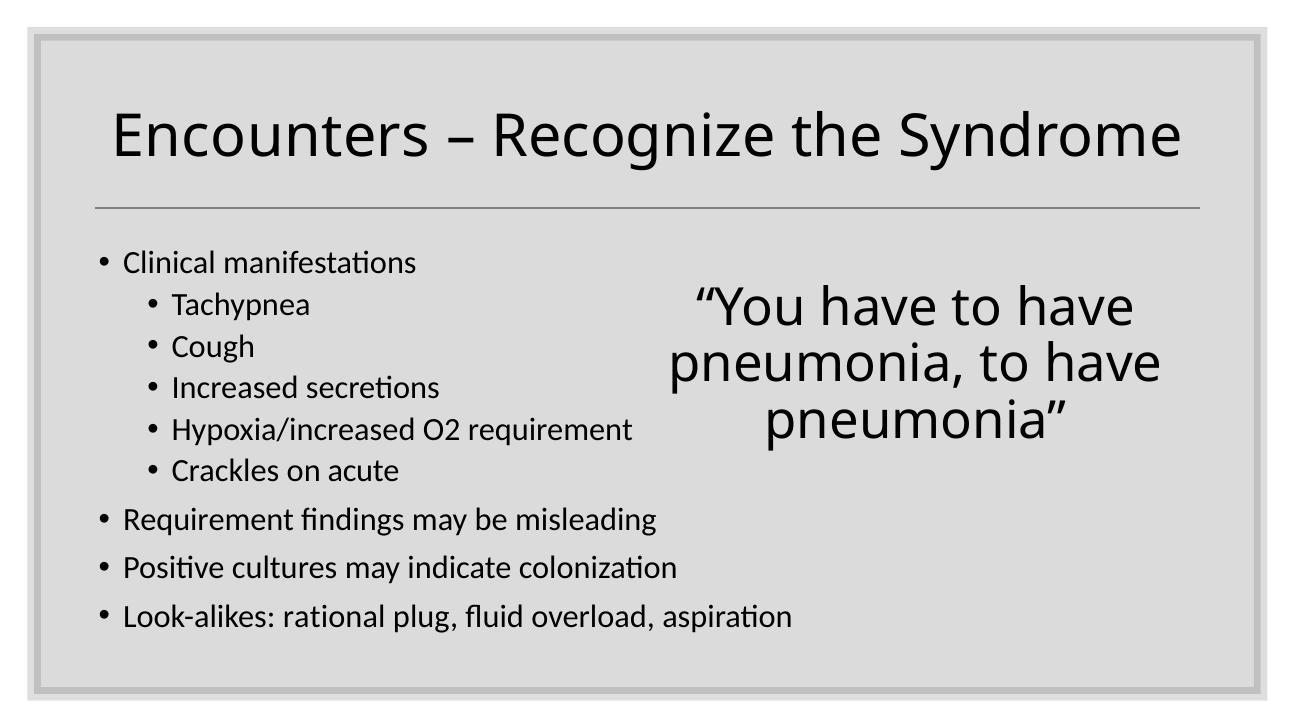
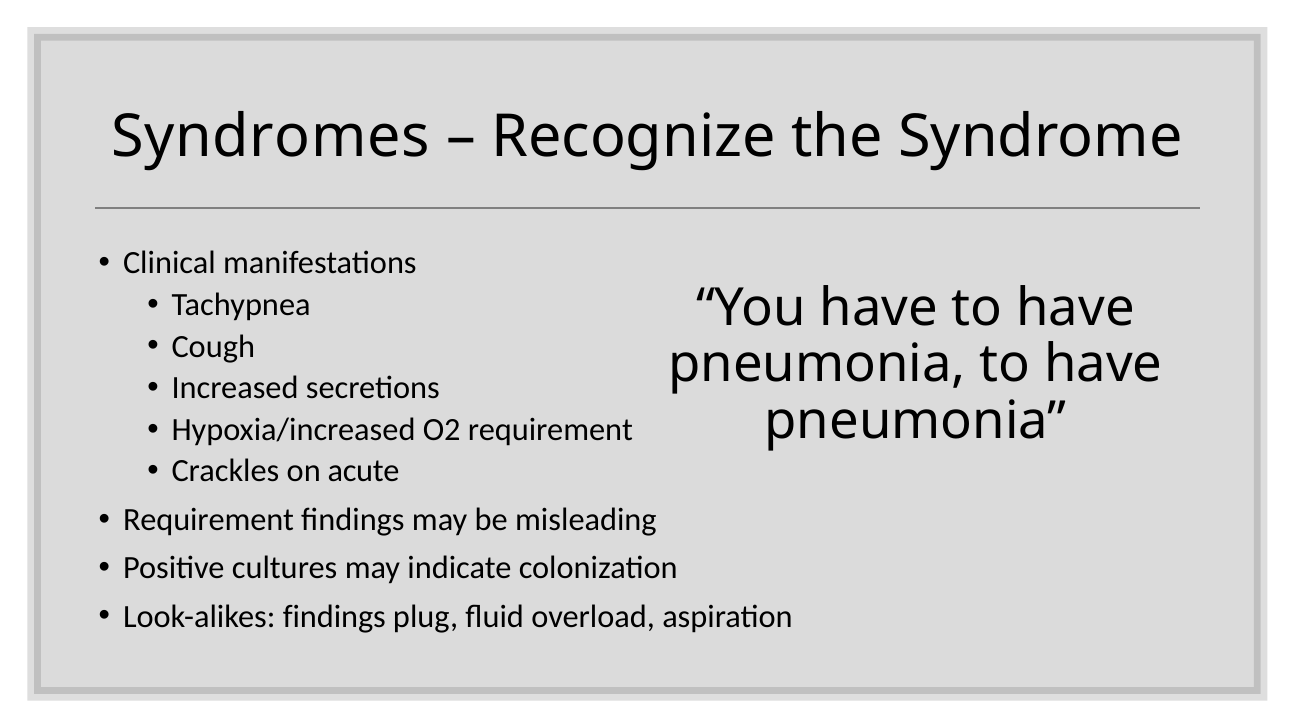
Encounters: Encounters -> Syndromes
Look-alikes rational: rational -> findings
